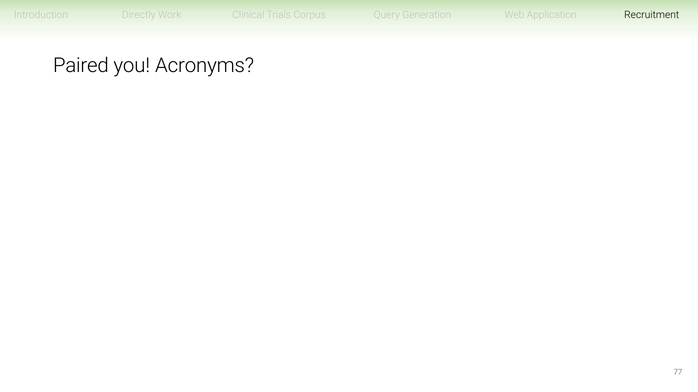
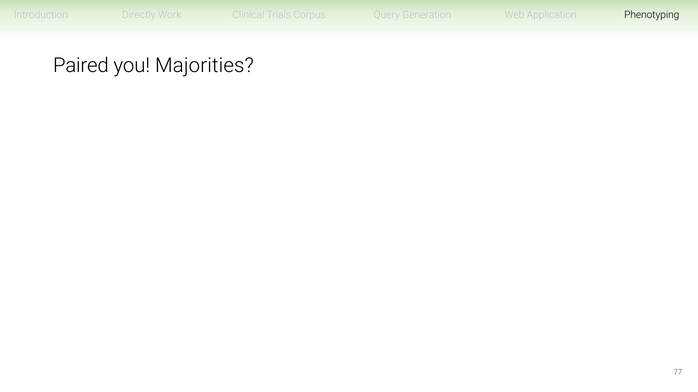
Recruitment: Recruitment -> Phenotyping
Acronyms: Acronyms -> Majorities
